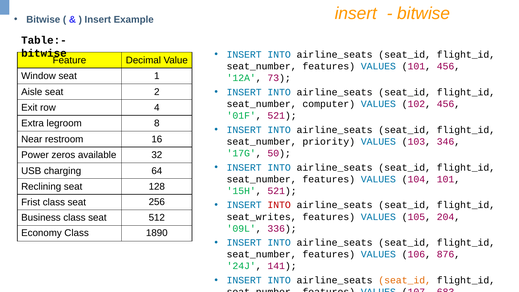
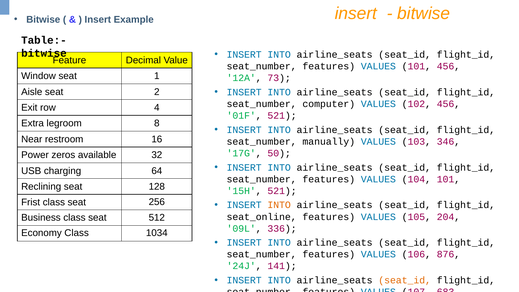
priority: priority -> manually
INTO at (279, 205) colour: red -> orange
seat_writes: seat_writes -> seat_online
Class 1890: 1890 -> 1034
